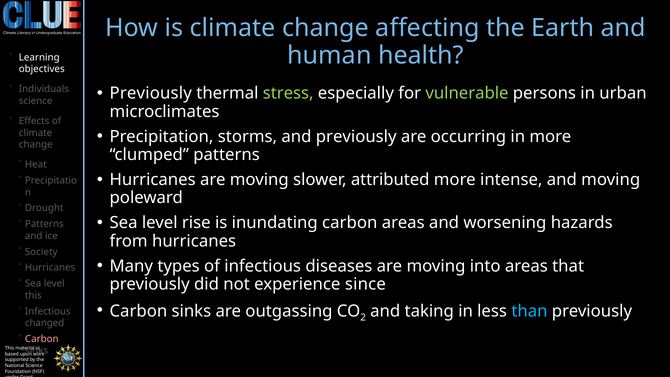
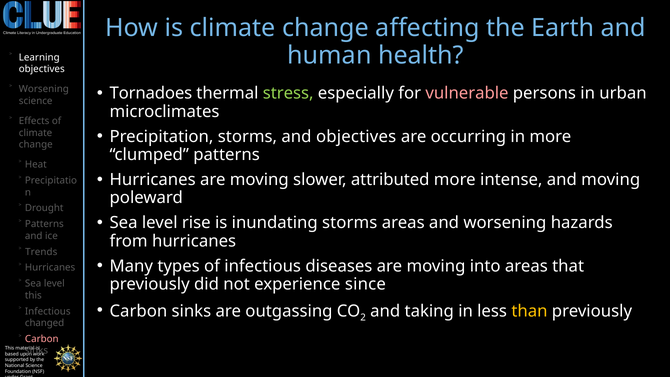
Previously at (151, 93): Previously -> Tornadoes
vulnerable colour: light green -> pink
Individuals at (44, 89): Individuals -> Worsening
and previously: previously -> objectives
inundating carbon: carbon -> storms
Society: Society -> Trends
than colour: light blue -> yellow
